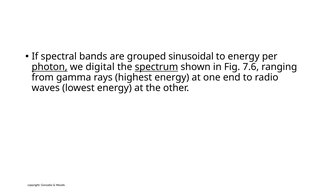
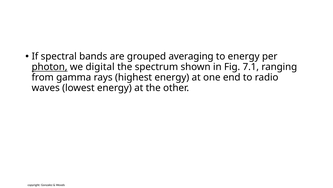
sinusoidal: sinusoidal -> averaging
spectrum underline: present -> none
7.6: 7.6 -> 7.1
